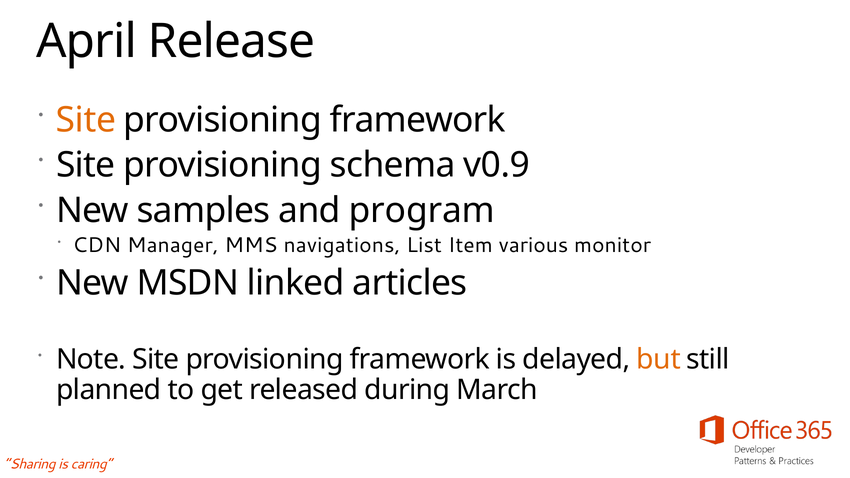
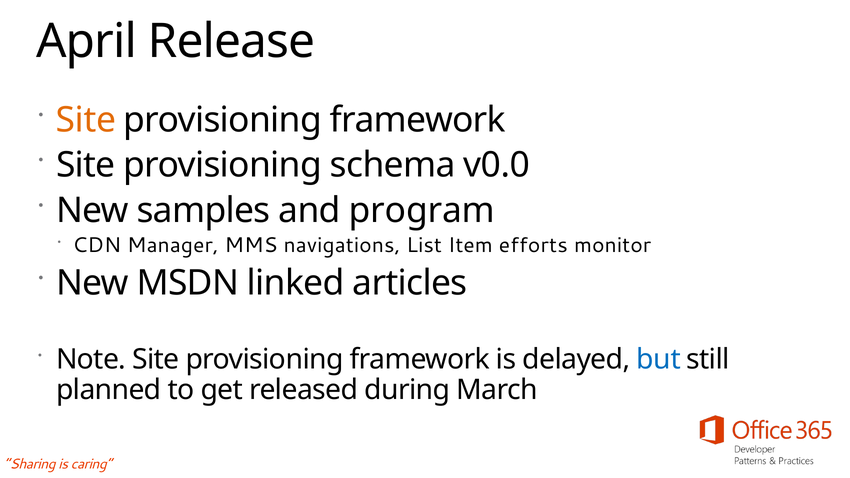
v0.9: v0.9 -> v0.0
various: various -> efforts
but colour: orange -> blue
